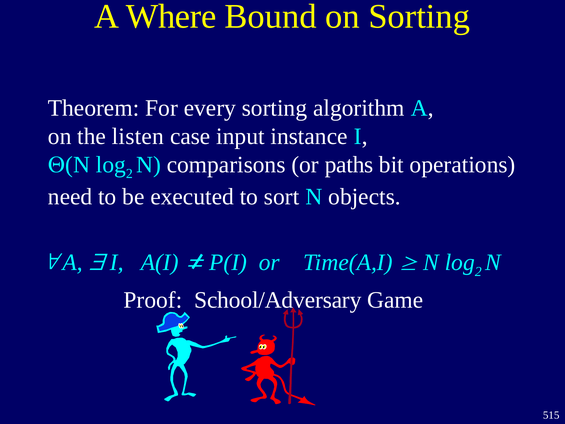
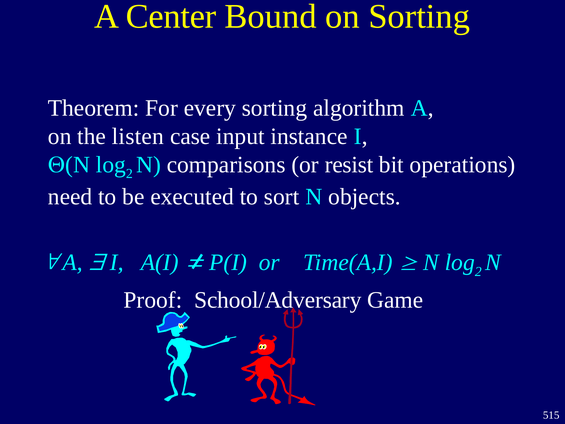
Where: Where -> Center
paths: paths -> resist
